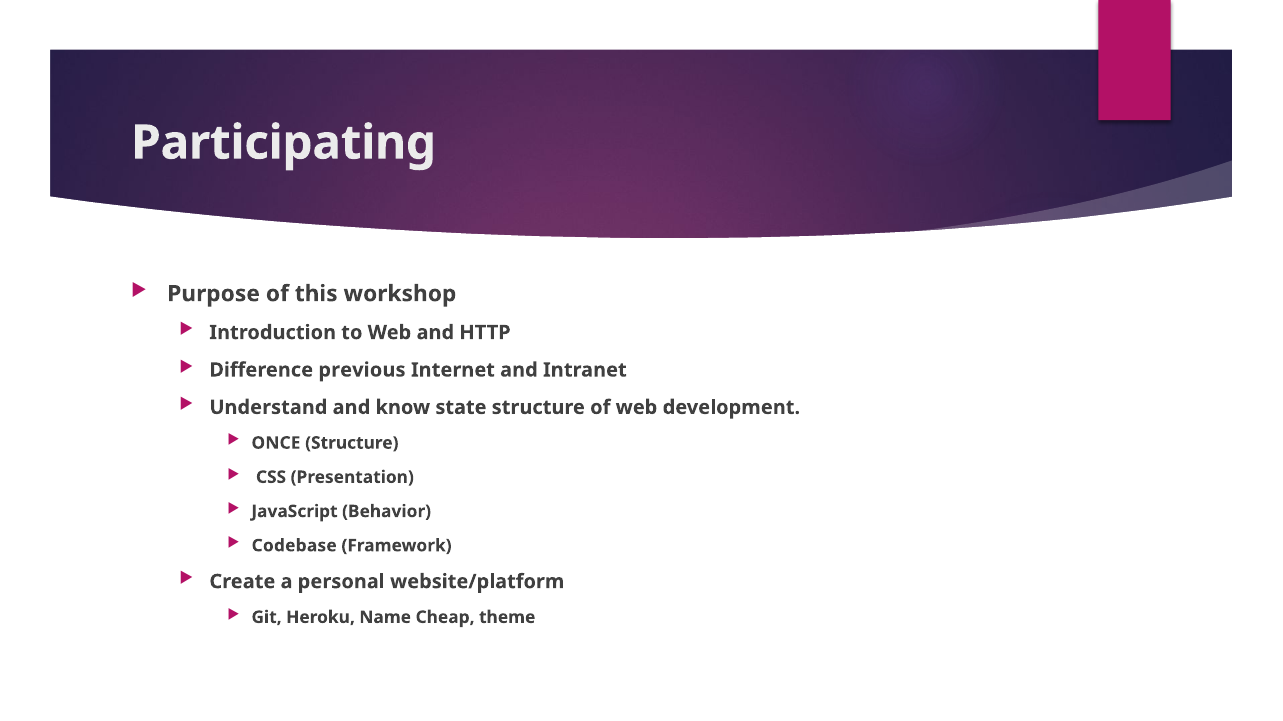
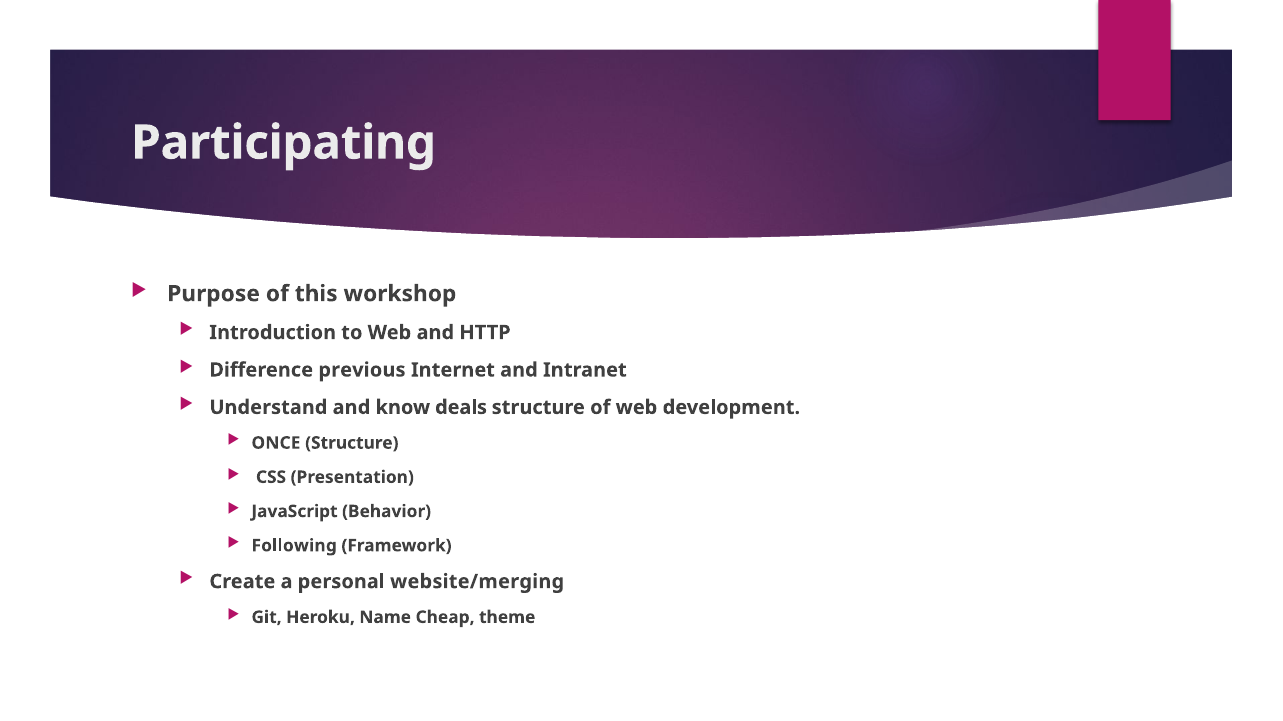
state: state -> deals
Codebase: Codebase -> Following
website/platform: website/platform -> website/merging
